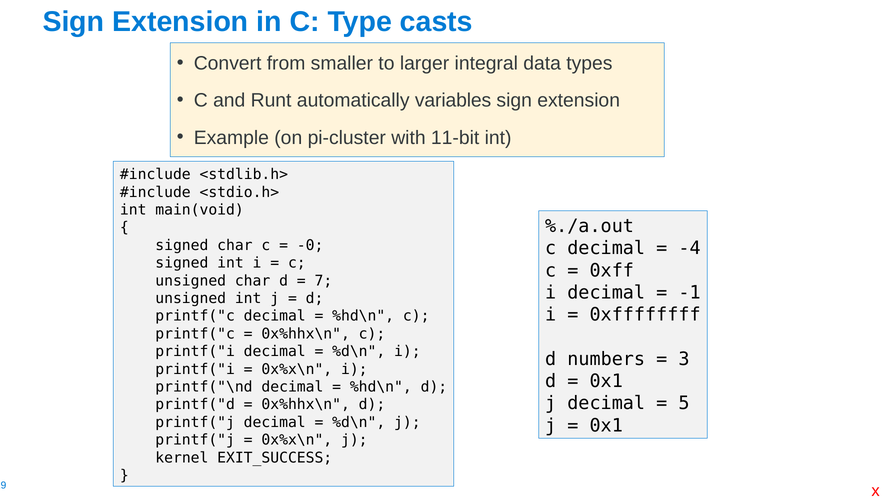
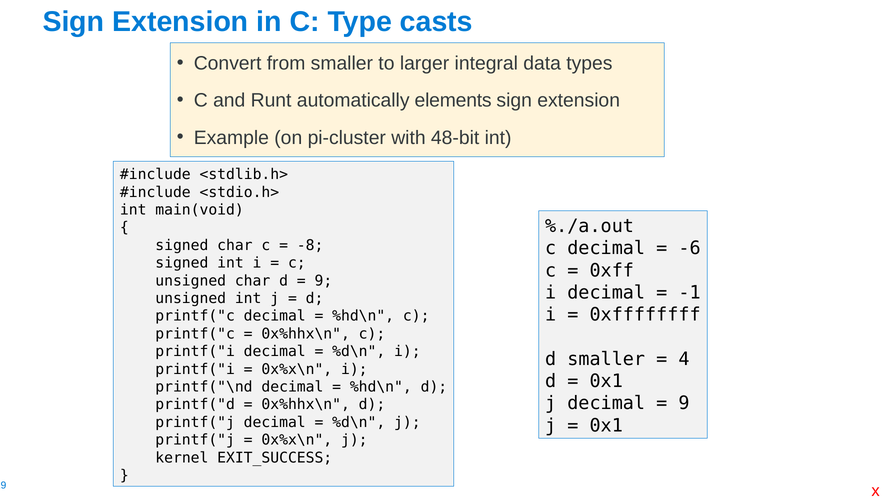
variables: variables -> elements
11-bit: 11-bit -> 48-bit
-0: -0 -> -8
-4: -4 -> -6
7 at (323, 280): 7 -> 9
d numbers: numbers -> smaller
3: 3 -> 4
5 at (684, 403): 5 -> 9
